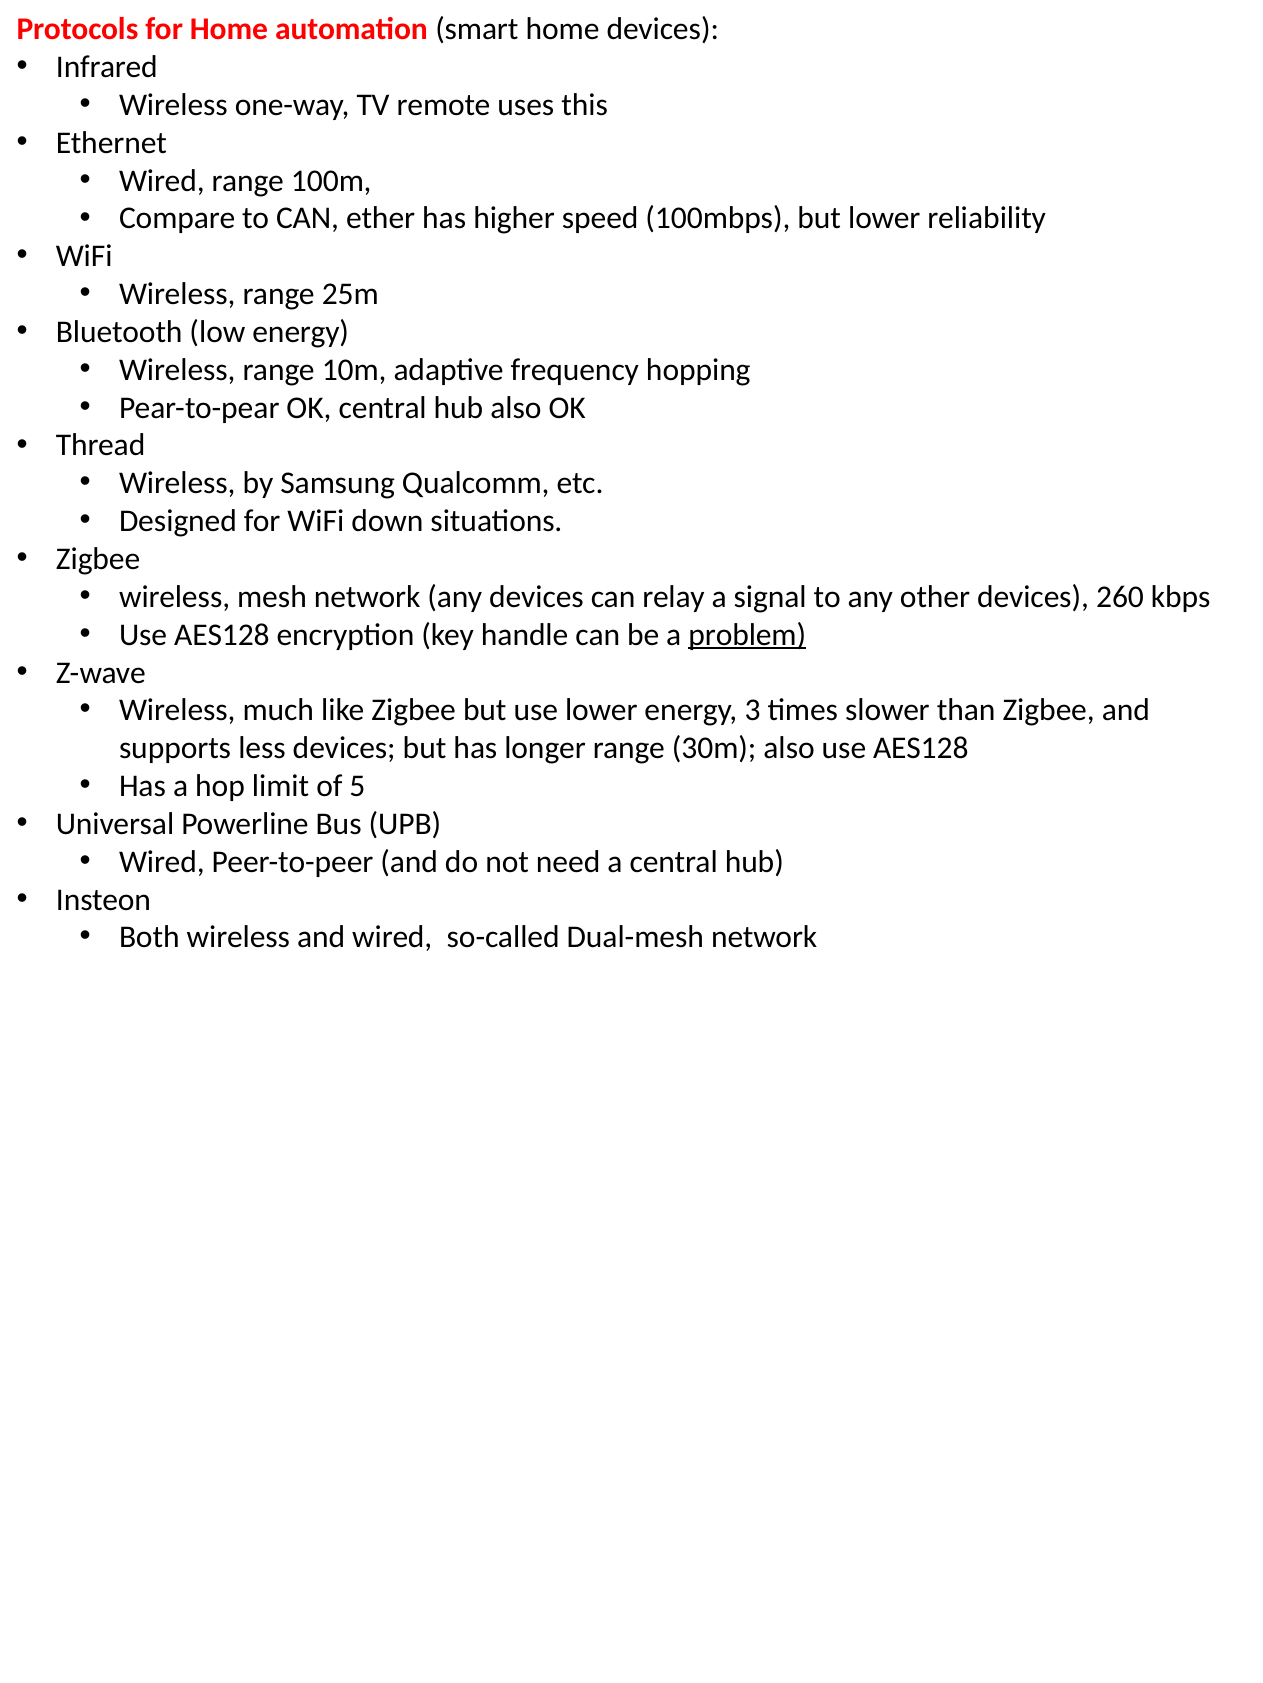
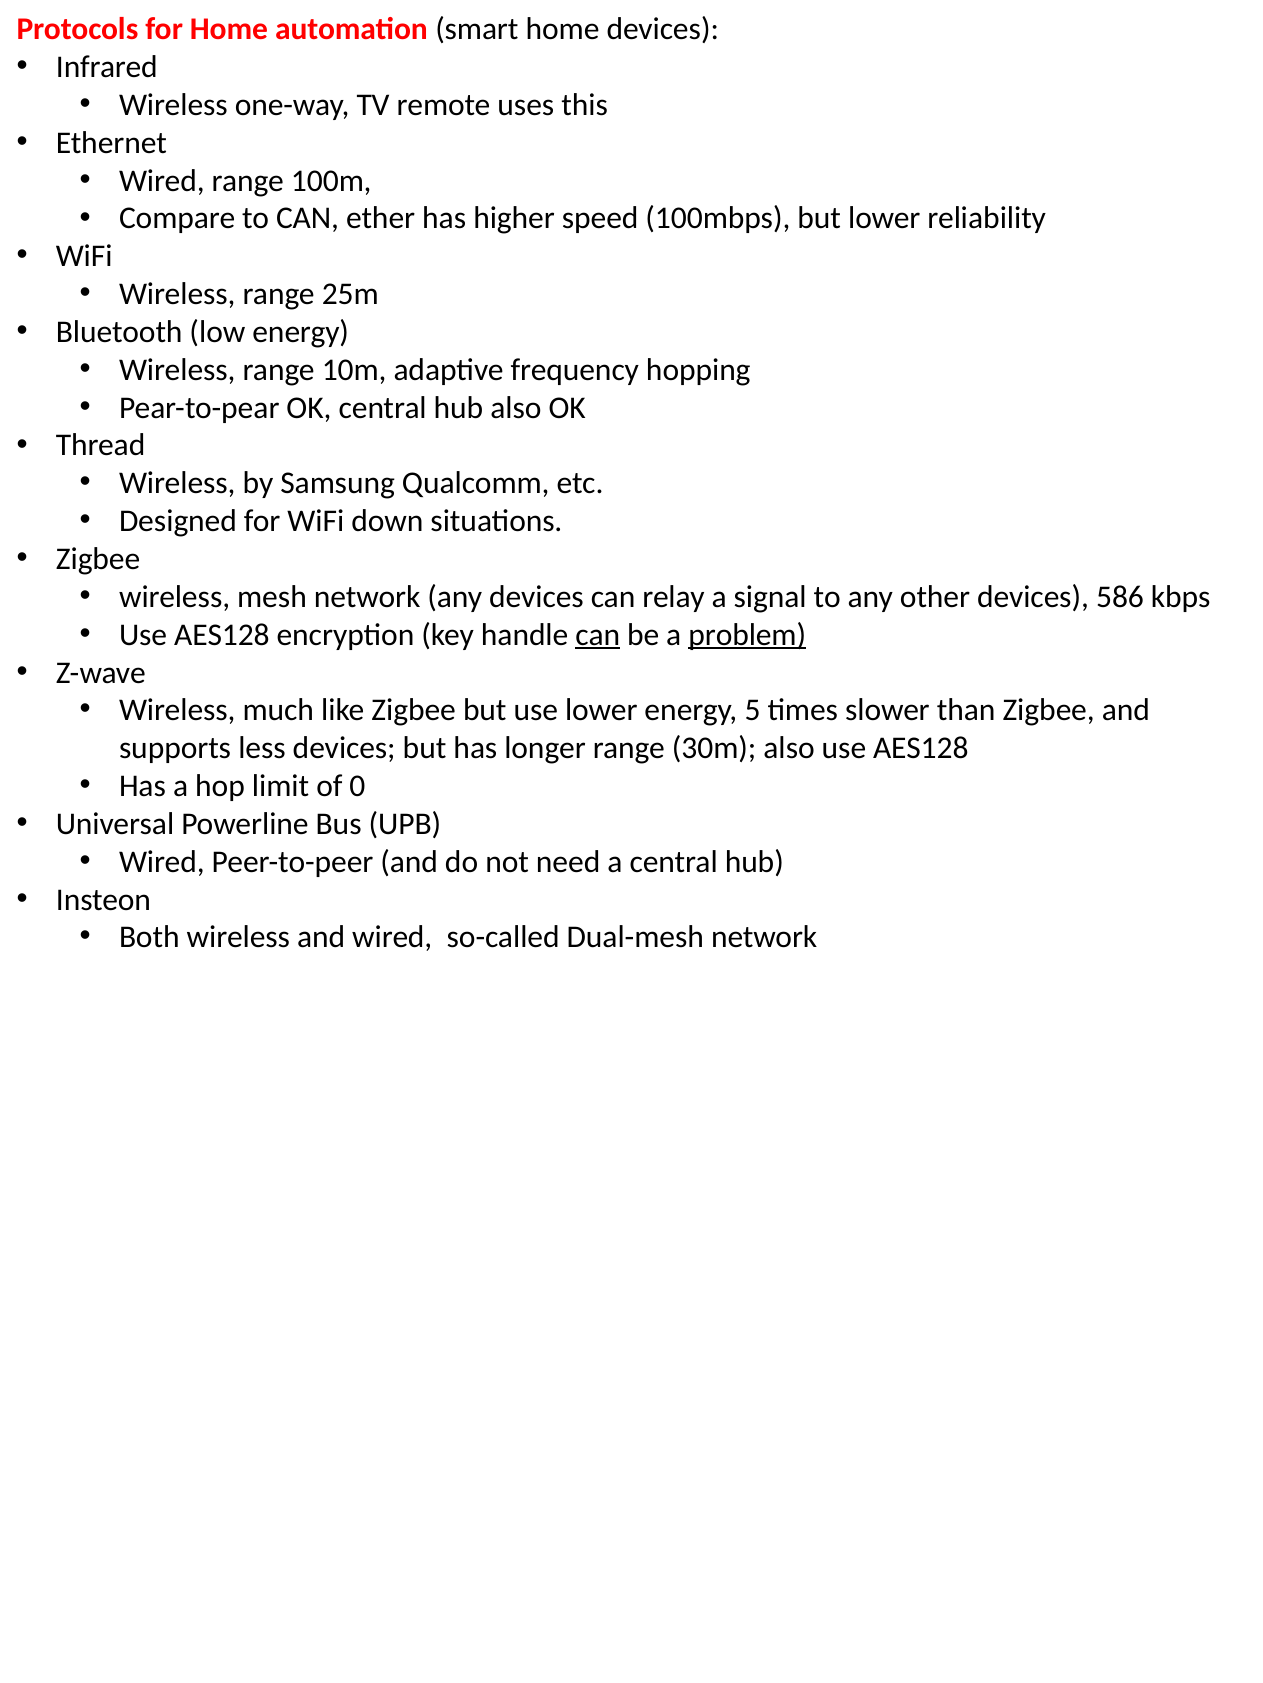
260: 260 -> 586
can at (598, 635) underline: none -> present
3: 3 -> 5
5: 5 -> 0
